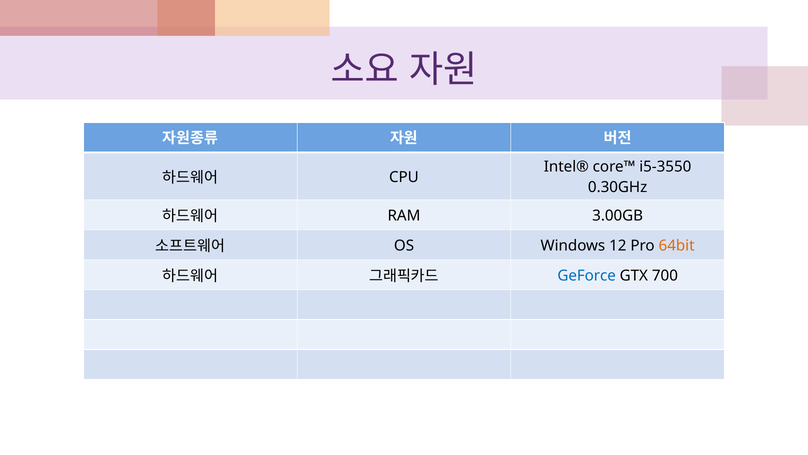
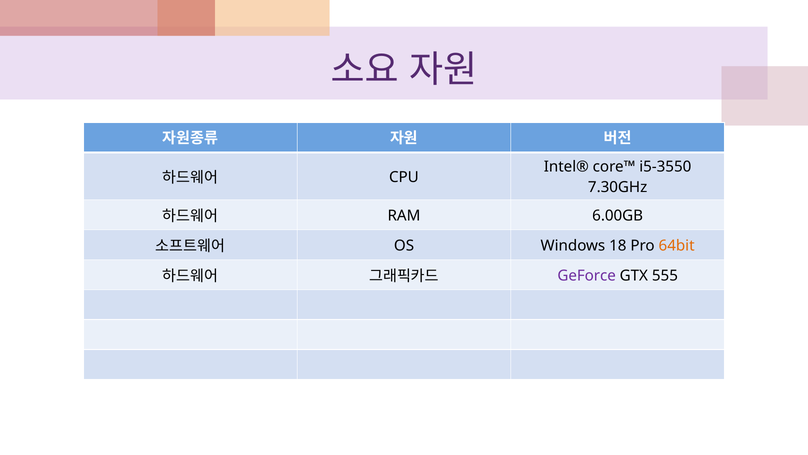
0.30GHz: 0.30GHz -> 7.30GHz
3.00GB: 3.00GB -> 6.00GB
12: 12 -> 18
GeForce colour: blue -> purple
700: 700 -> 555
